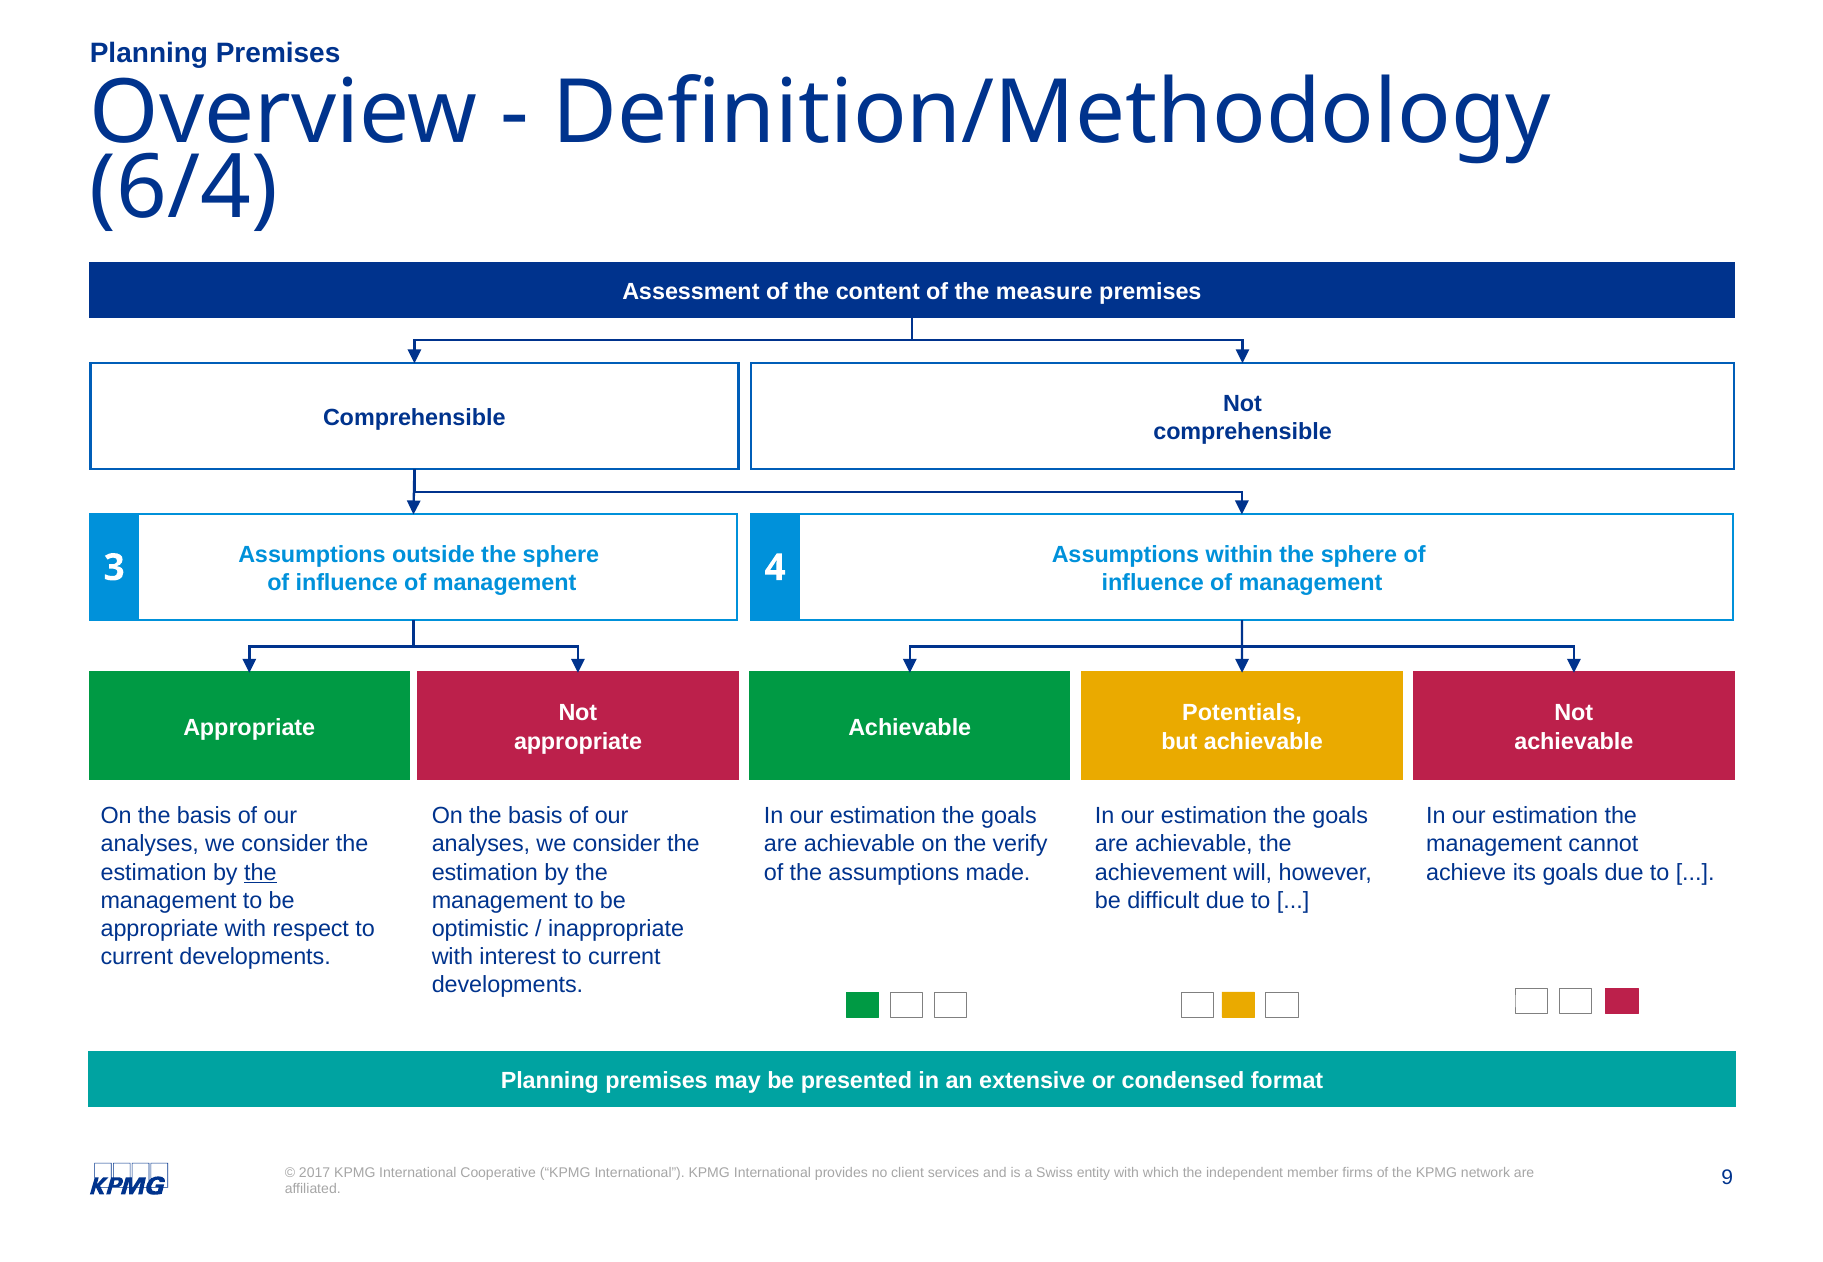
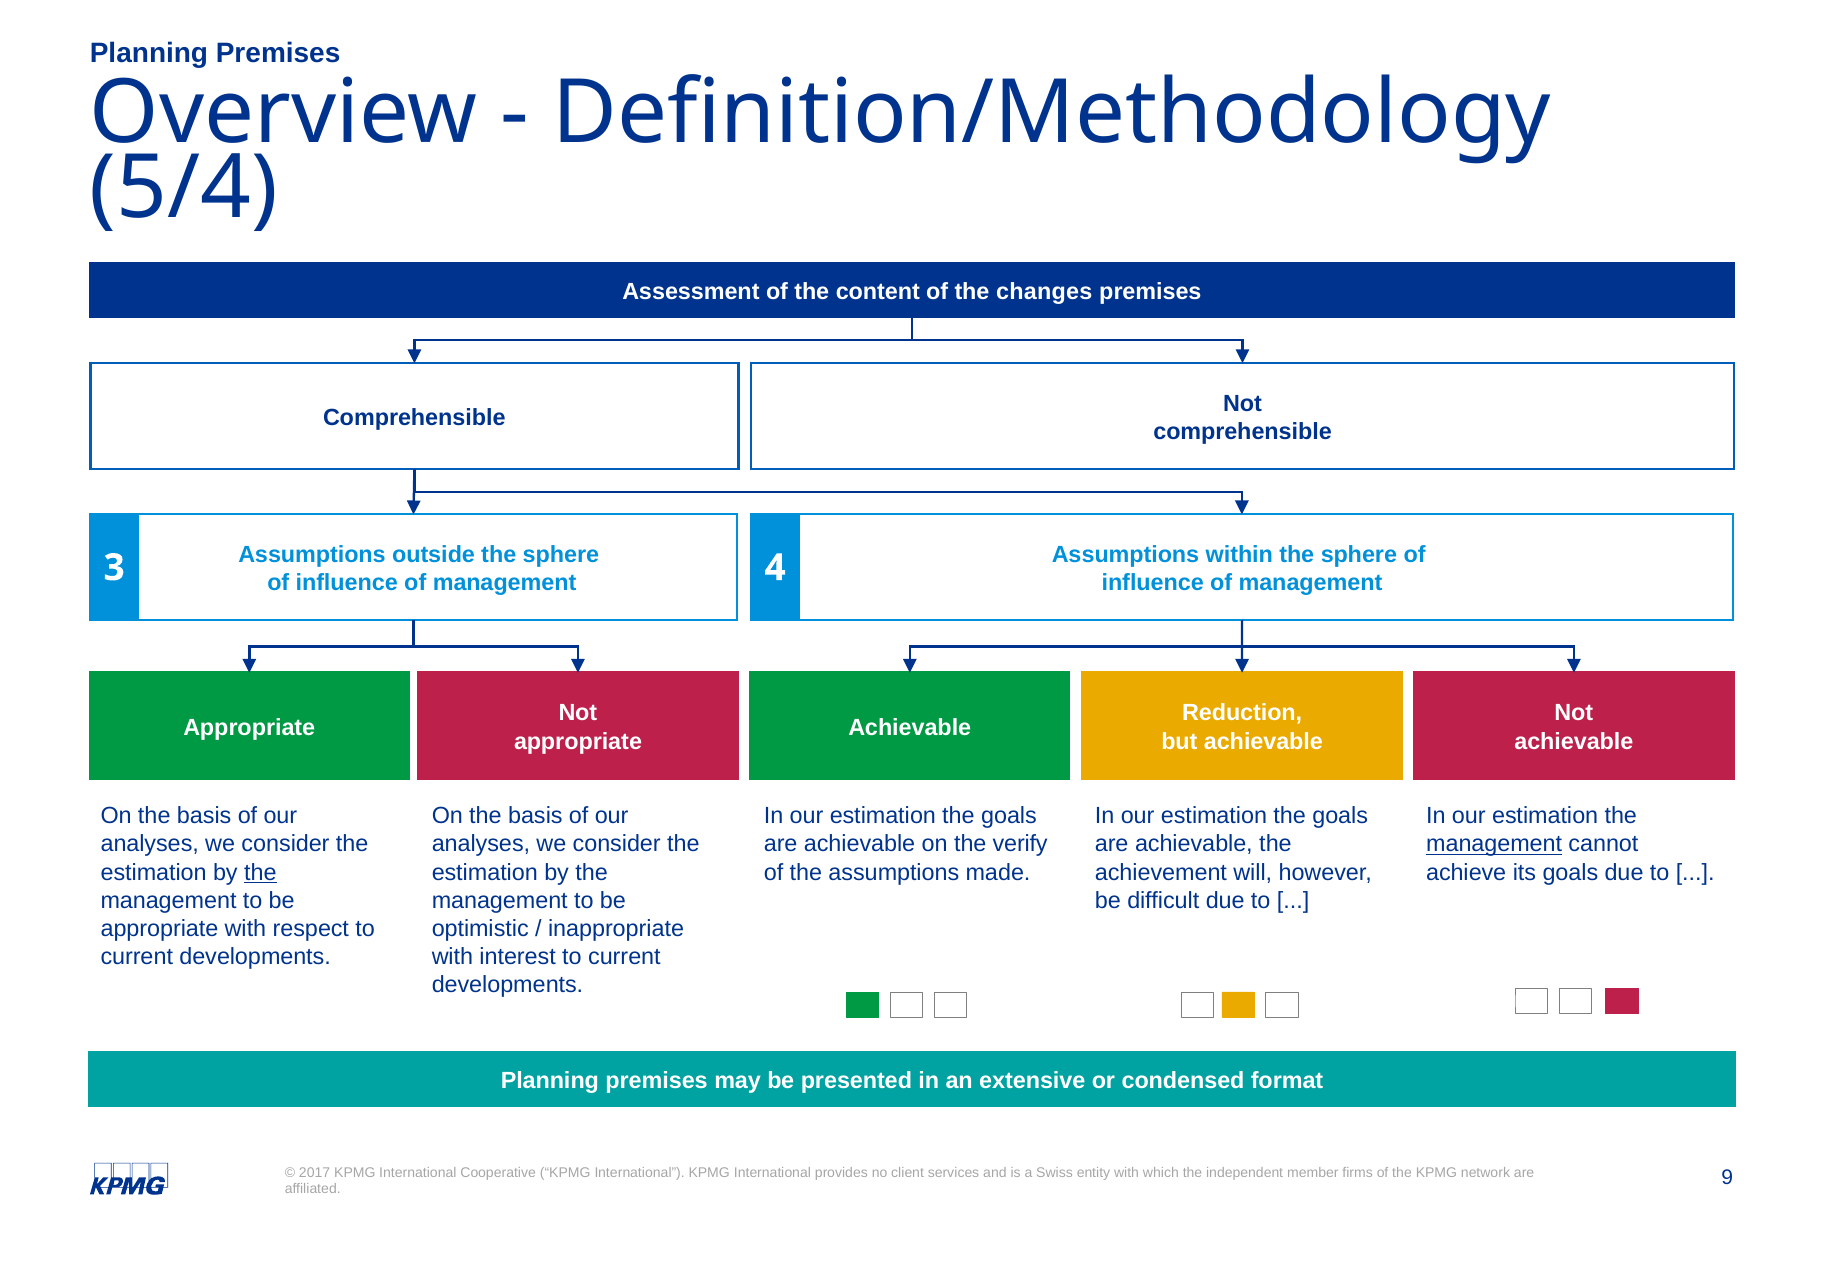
6/4: 6/4 -> 5/4
measure: measure -> changes
Potentials: Potentials -> Reduction
management at (1494, 844) underline: none -> present
